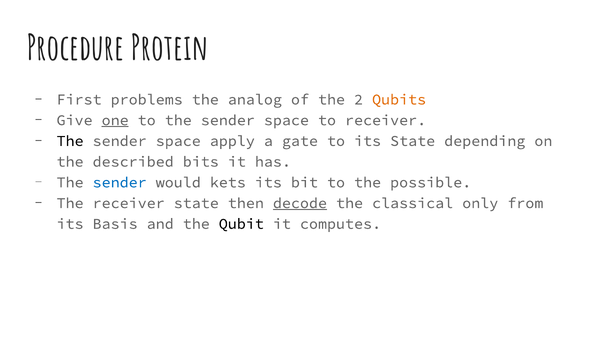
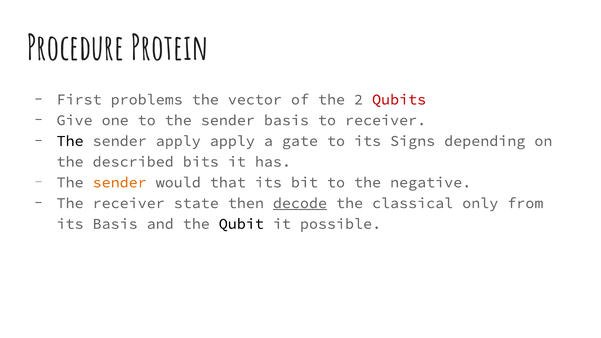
analog: analog -> vector
Qubits colour: orange -> red
one underline: present -> none
to the sender space: space -> basis
space at (178, 141): space -> apply
its State: State -> Signs
sender at (120, 182) colour: blue -> orange
kets: kets -> that
possible: possible -> negative
computes: computes -> possible
